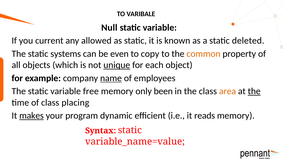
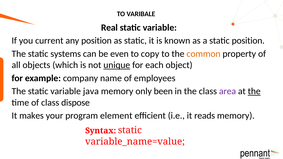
Null: Null -> Real
any allowed: allowed -> position
static deleted: deleted -> position
name underline: present -> none
free: free -> java
area colour: orange -> purple
placing: placing -> dispose
makes underline: present -> none
dynamic: dynamic -> element
